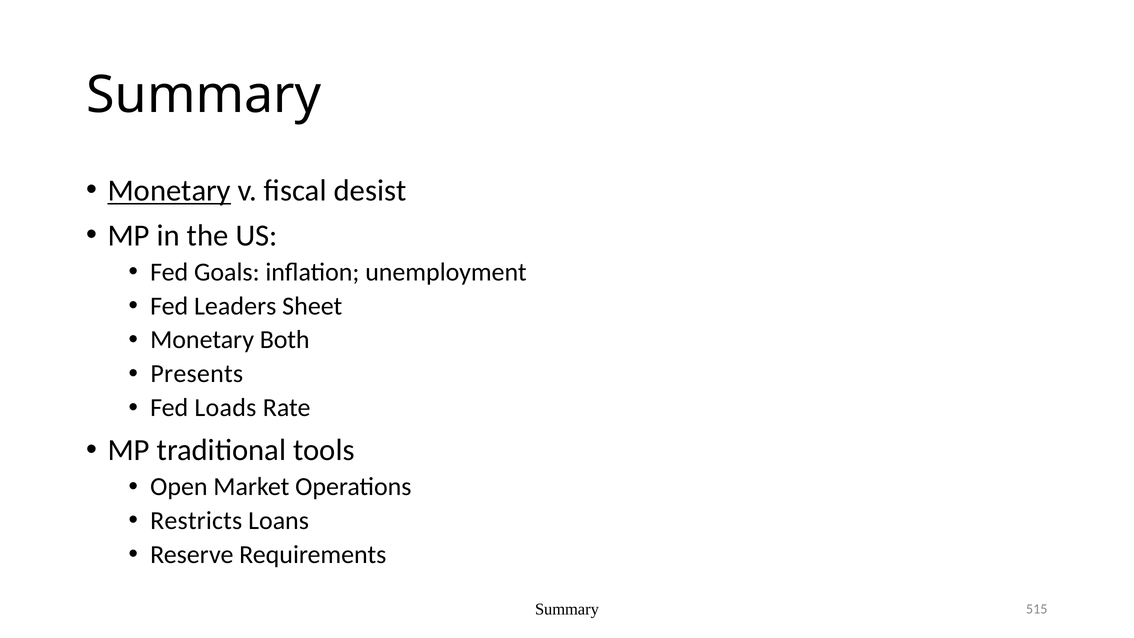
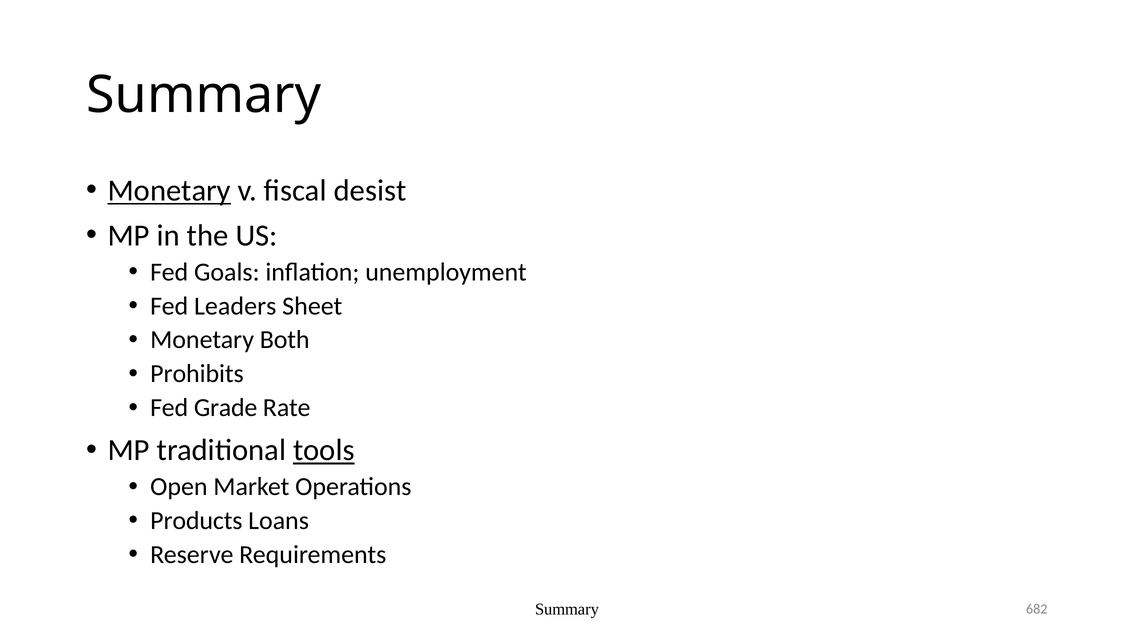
Presents: Presents -> Prohibits
Loads: Loads -> Grade
tools underline: none -> present
Restricts: Restricts -> Products
515: 515 -> 682
